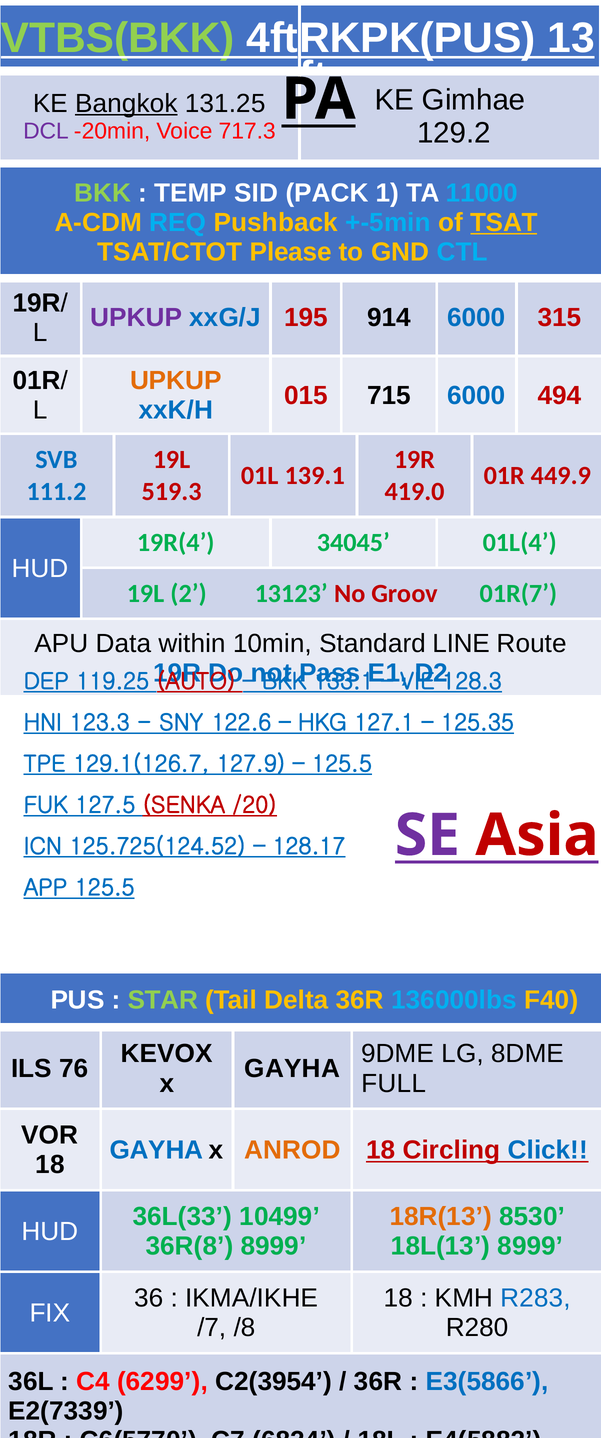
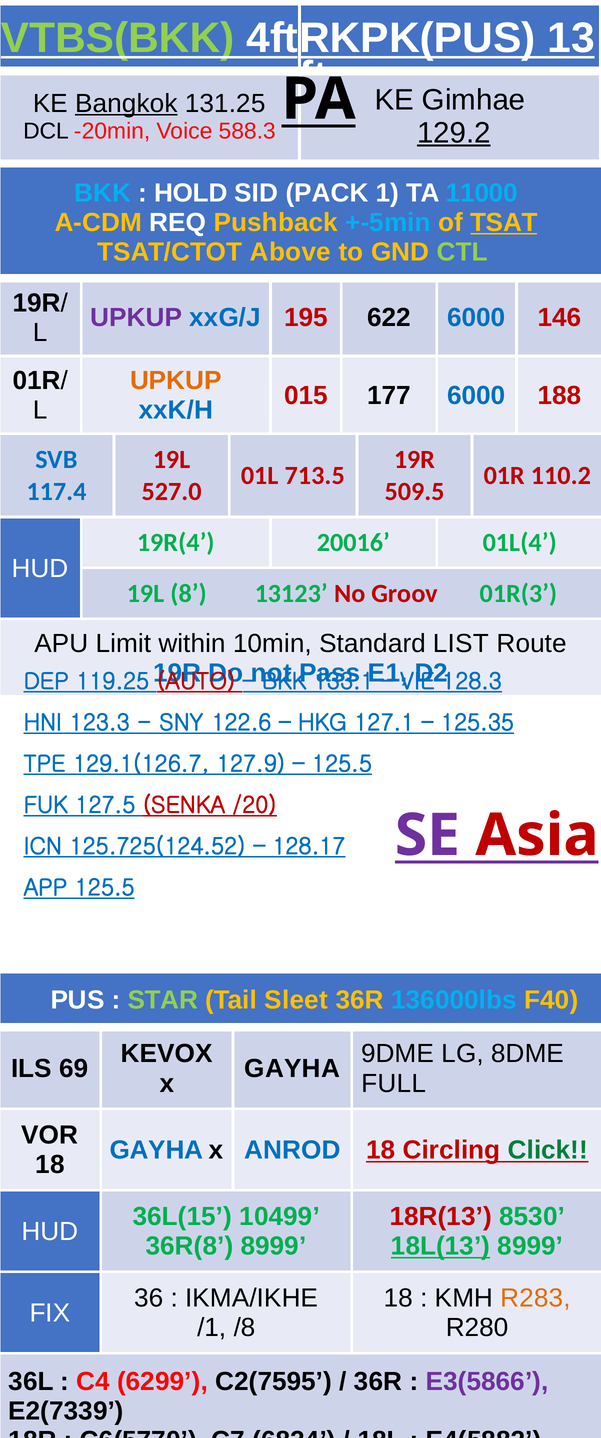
129.2 underline: none -> present
DCL colour: purple -> black
717.3: 717.3 -> 588.3
BKK at (103, 193) colour: light green -> light blue
TEMP at (191, 193): TEMP -> HOLD
REQ colour: light blue -> white
Please: Please -> Above
CTL colour: light blue -> light green
914: 914 -> 622
315: 315 -> 146
715: 715 -> 177
494: 494 -> 188
139.1: 139.1 -> 713.5
449.9: 449.9 -> 110.2
111.2: 111.2 -> 117.4
519.3: 519.3 -> 527.0
419.0: 419.0 -> 509.5
34045: 34045 -> 20016
2: 2 -> 8
01R(7: 01R(7 -> 01R(3
Data: Data -> Limit
LINE: LINE -> LIST
Delta: Delta -> Sleet
76: 76 -> 69
ANROD colour: orange -> blue
Click colour: blue -> green
36L(33: 36L(33 -> 36L(15
18R(13 colour: orange -> red
18L(13 underline: none -> present
R283 colour: blue -> orange
/7: /7 -> /1
C2(3954: C2(3954 -> C2(7595
E3(5866 colour: blue -> purple
